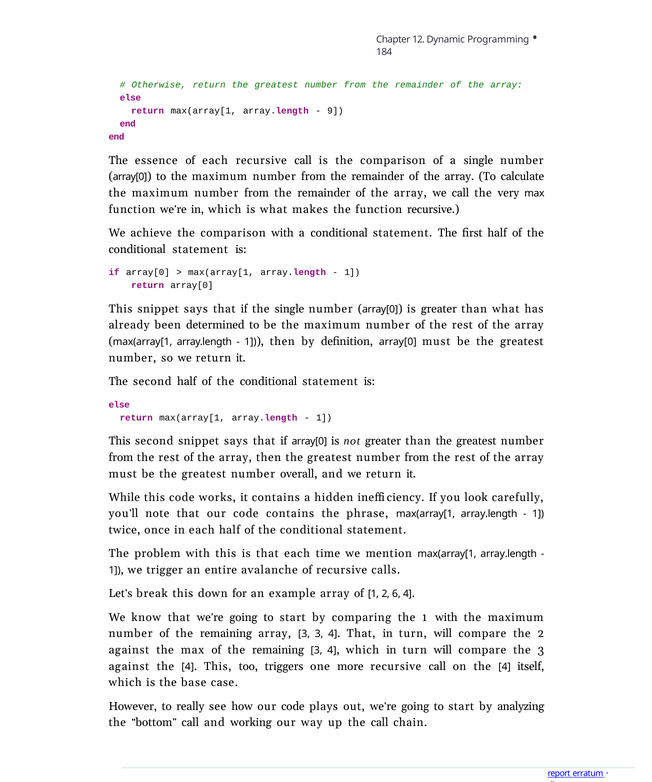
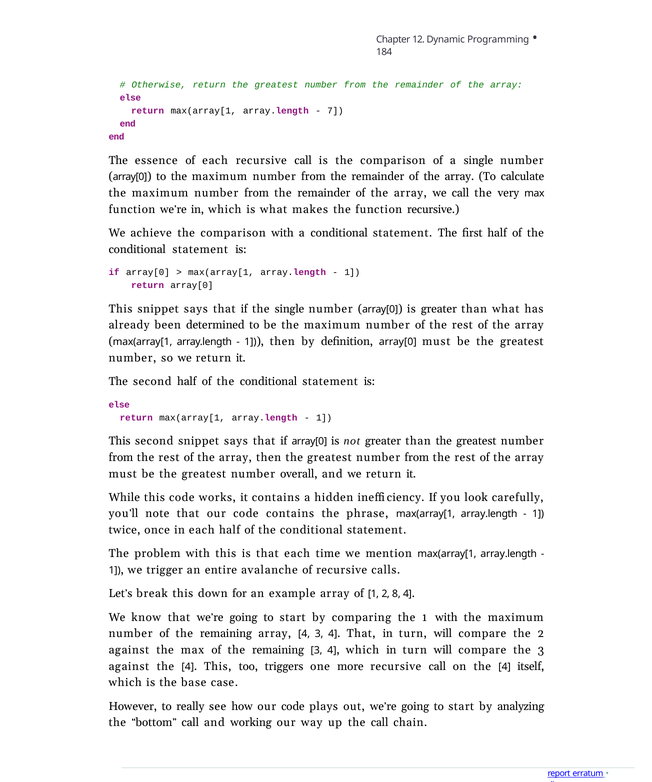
9: 9 -> 7
6: 6 -> 8
array 3: 3 -> 4
